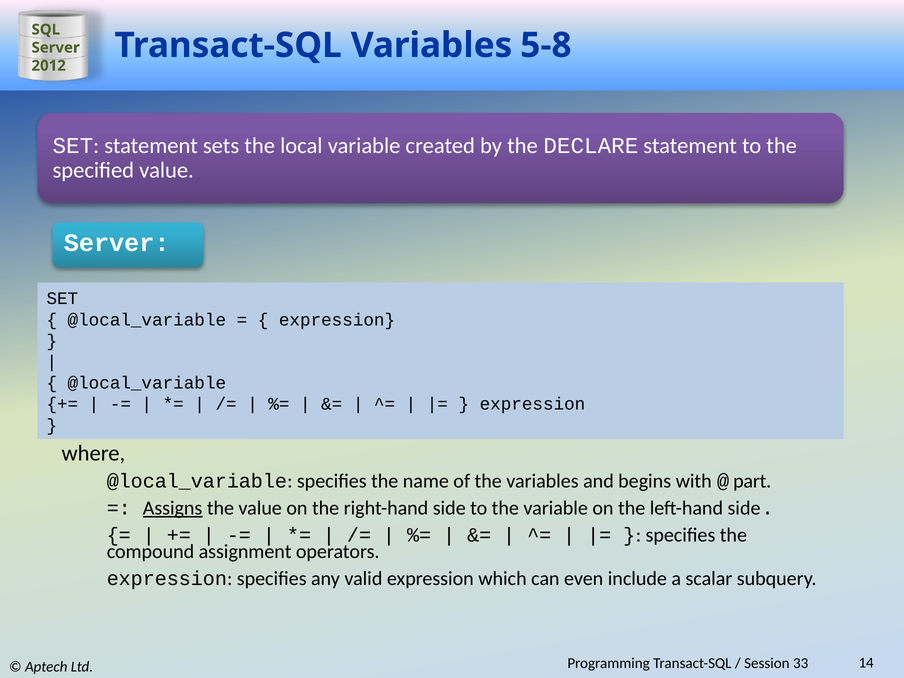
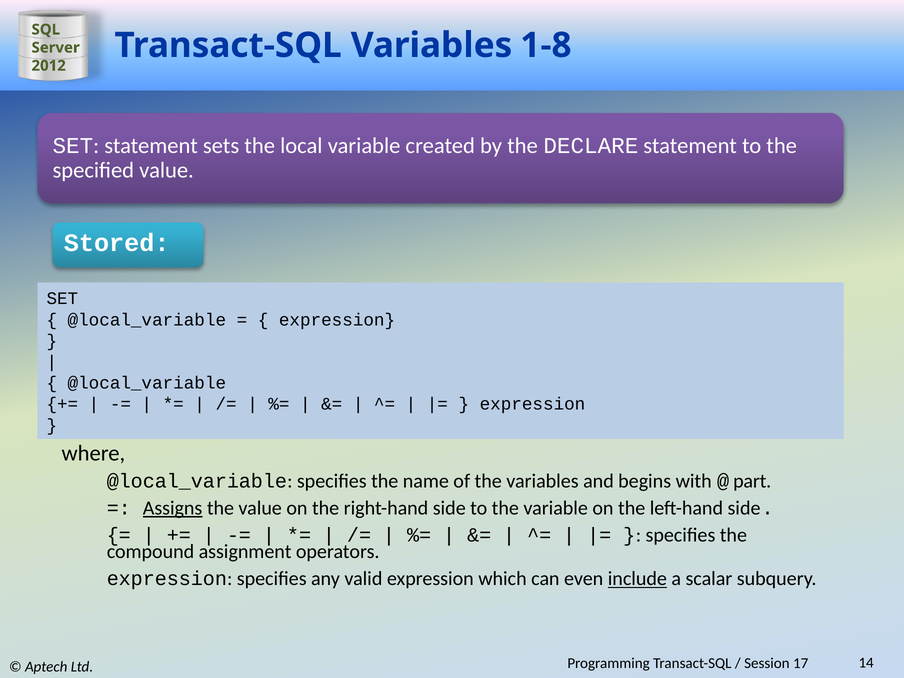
5-8: 5-8 -> 1-8
Server at (117, 243): Server -> Stored
include underline: none -> present
33: 33 -> 17
